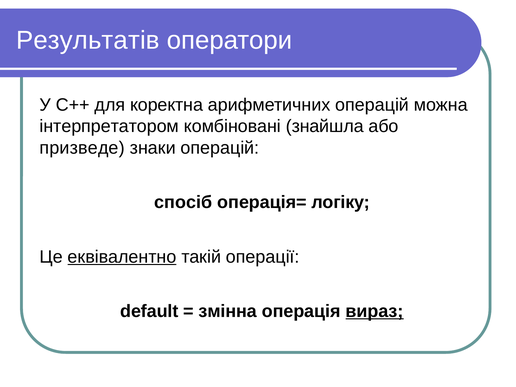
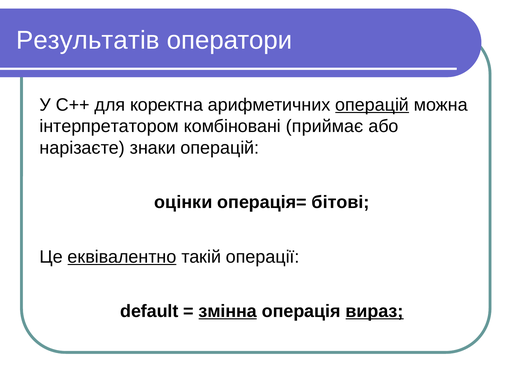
операцій at (372, 105) underline: none -> present
знайшла: знайшла -> приймає
призведе: призведе -> нарізаєте
спосіб: спосіб -> оцінки
логіку: логіку -> бітові
змінна underline: none -> present
